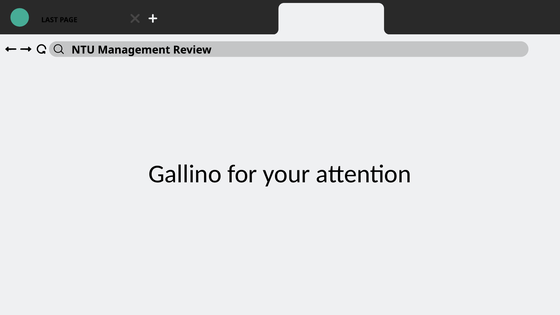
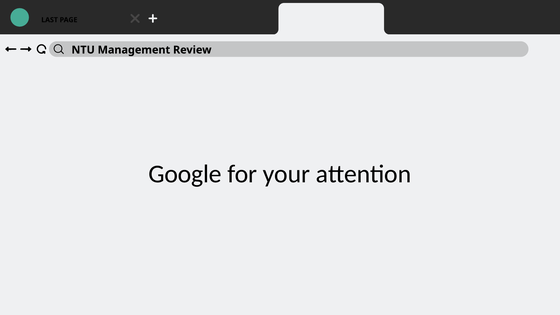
Gallino: Gallino -> Google
